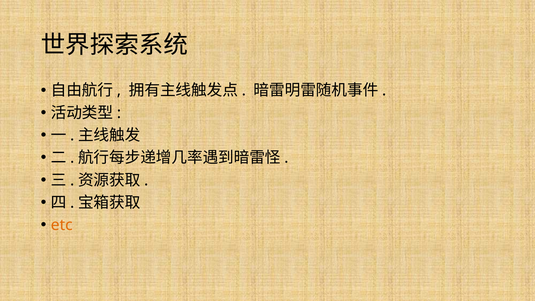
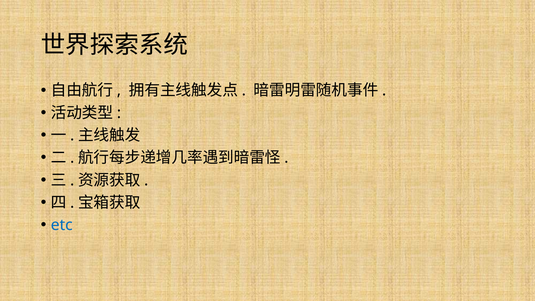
etc colour: orange -> blue
